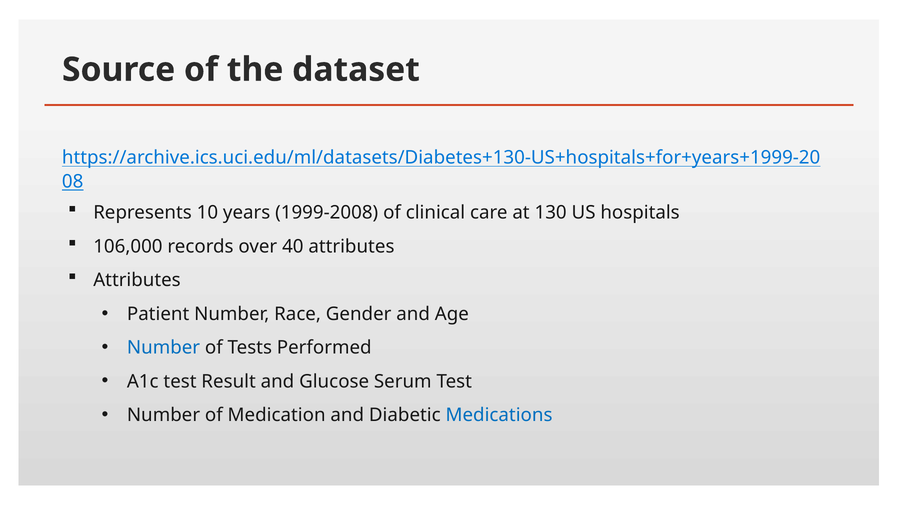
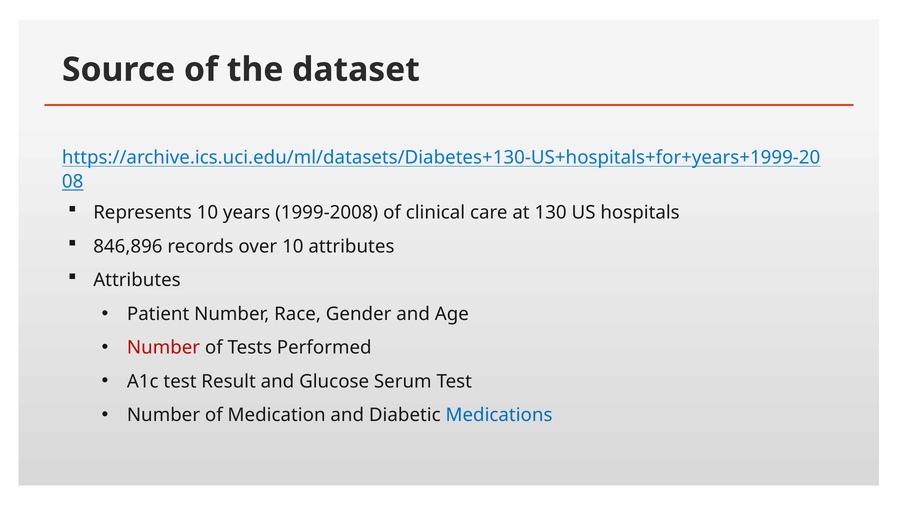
106,000: 106,000 -> 846,896
over 40: 40 -> 10
Number at (164, 348) colour: blue -> red
